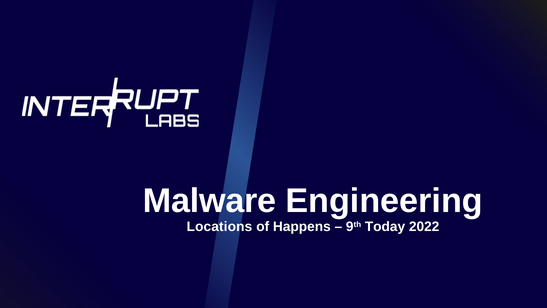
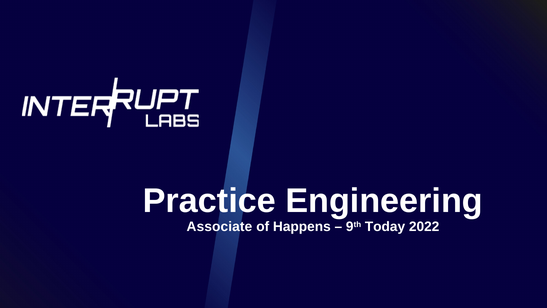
Malware: Malware -> Practice
Locations: Locations -> Associate
